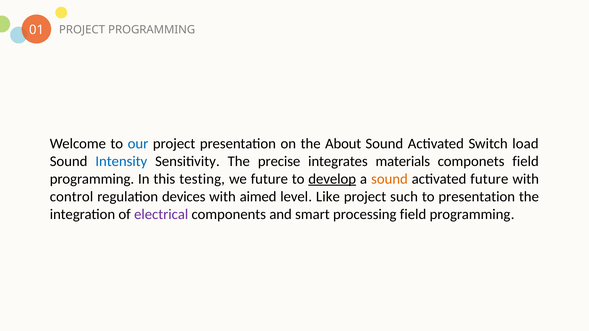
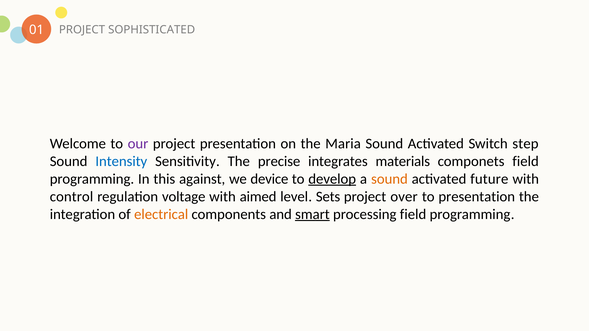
PROJECT PROGRAMMING: PROGRAMMING -> SOPHISTICATED
our colour: blue -> purple
About: About -> Maria
load: load -> step
testing: testing -> against
we future: future -> device
devices: devices -> voltage
Like: Like -> Sets
such: such -> over
electrical colour: purple -> orange
smart underline: none -> present
